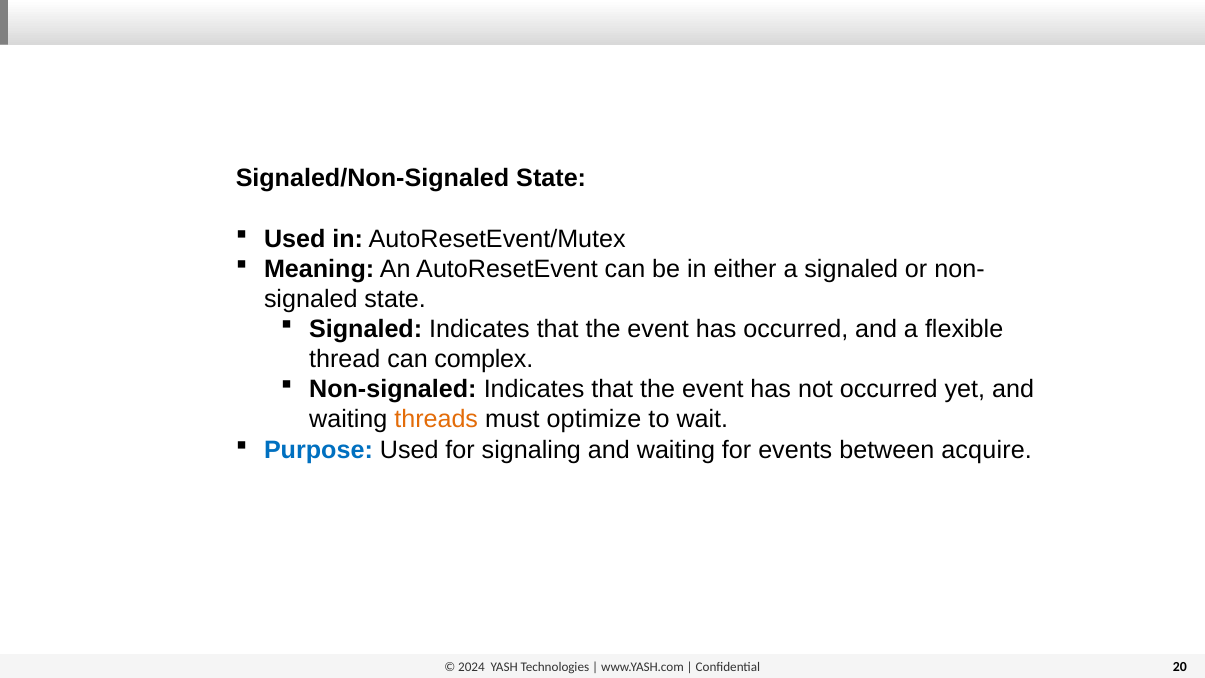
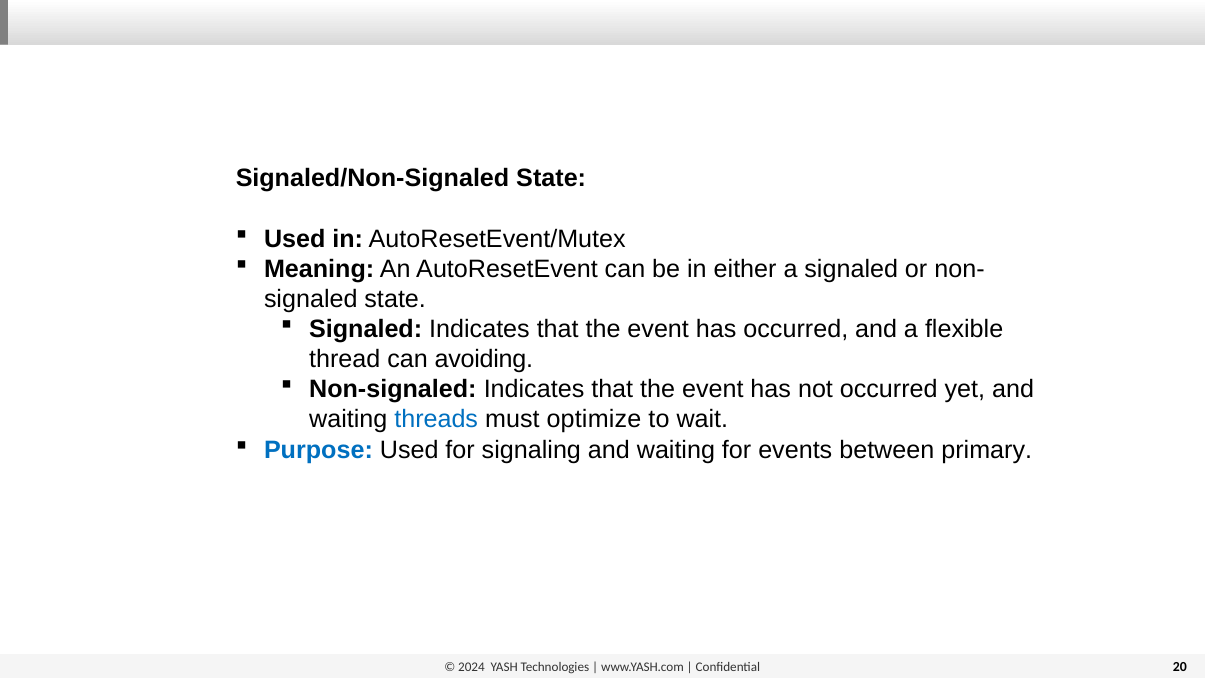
complex: complex -> avoiding
threads colour: orange -> blue
acquire: acquire -> primary
